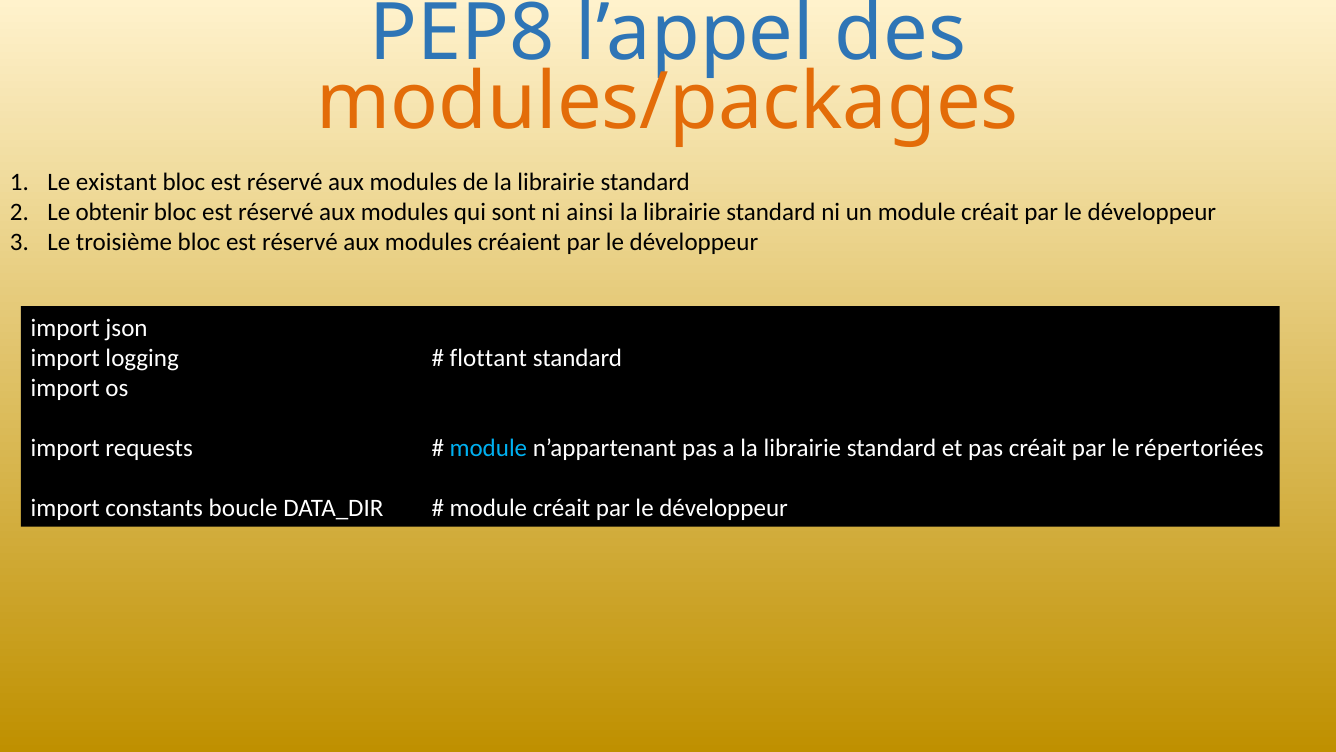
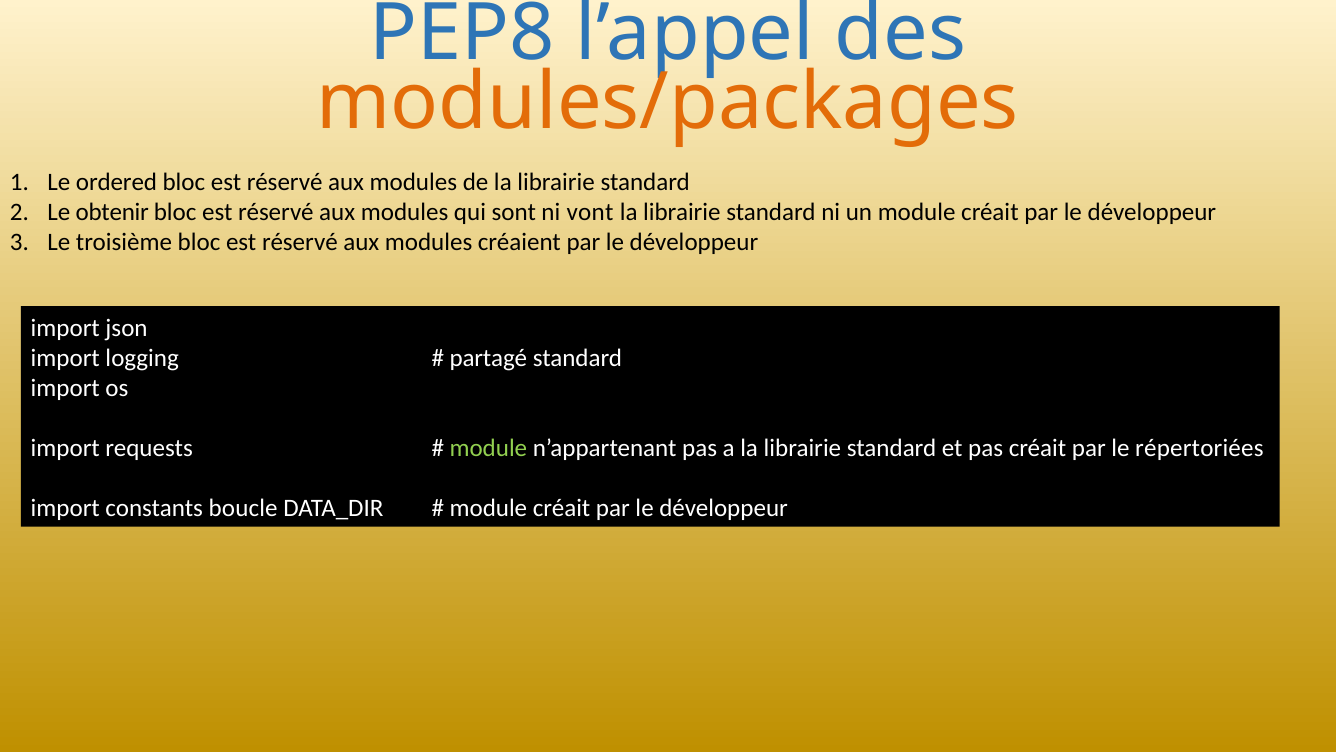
existant: existant -> ordered
ainsi: ainsi -> vont
flottant: flottant -> partagé
module at (488, 448) colour: light blue -> light green
